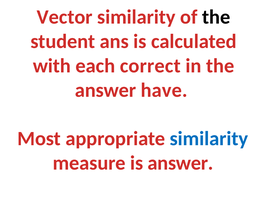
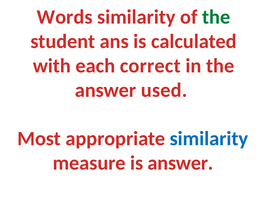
Vector: Vector -> Words
the at (216, 17) colour: black -> green
have: have -> used
